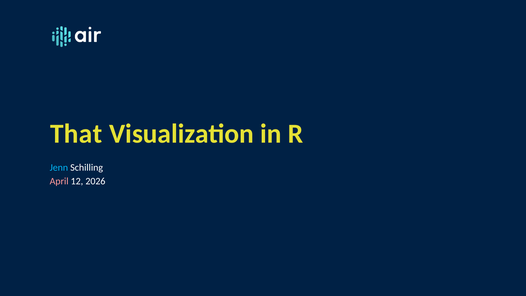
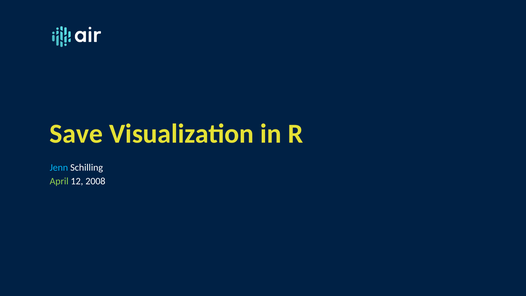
That: That -> Save
April colour: pink -> light green
2026: 2026 -> 2008
